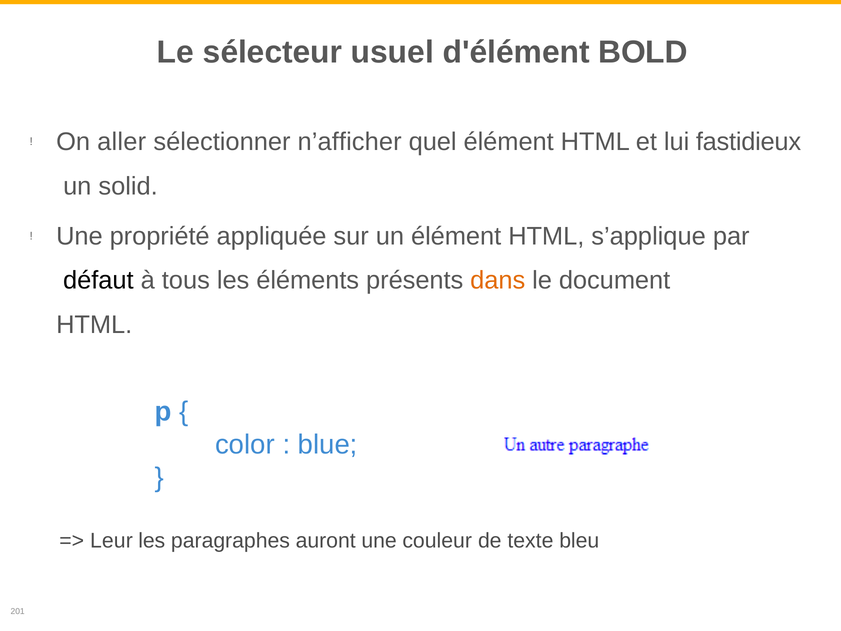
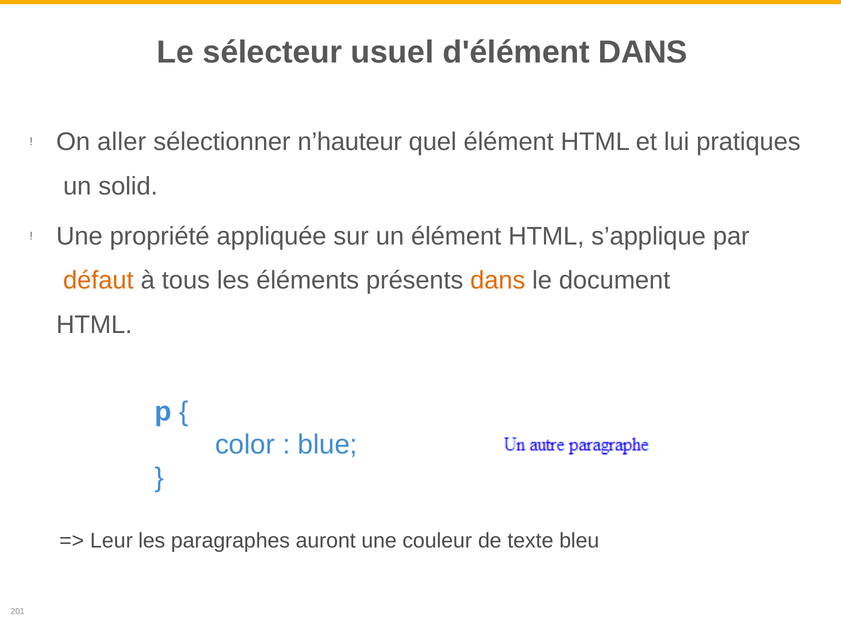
d'élément BOLD: BOLD -> DANS
n’afficher: n’afficher -> n’hauteur
fastidieux: fastidieux -> pratiques
défaut colour: black -> orange
